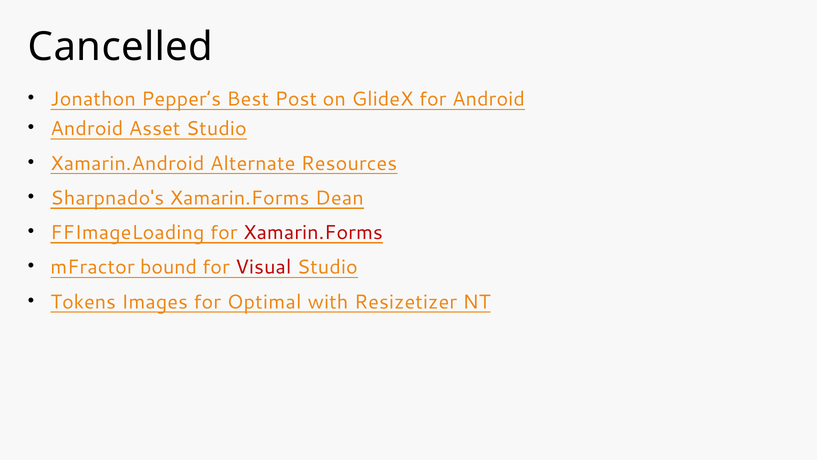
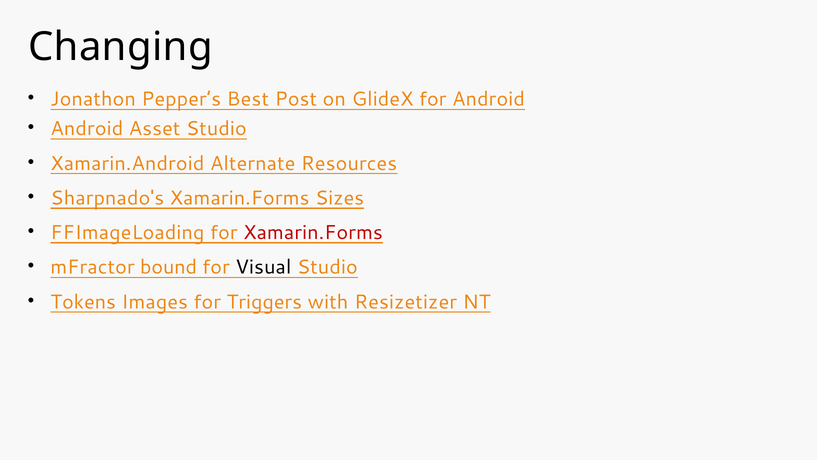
Cancelled: Cancelled -> Changing
Dean: Dean -> Sizes
Visual colour: red -> black
Optimal: Optimal -> Triggers
